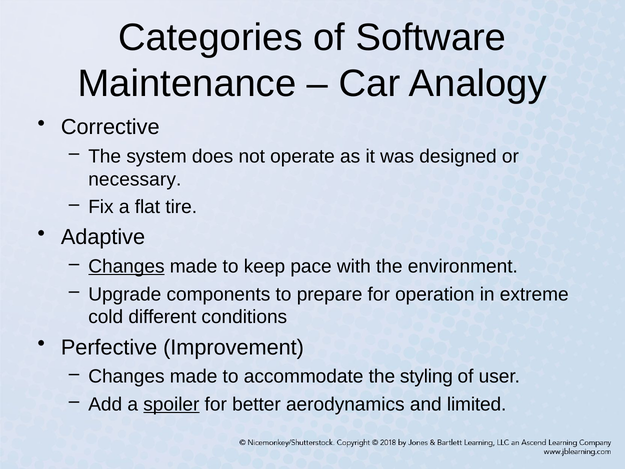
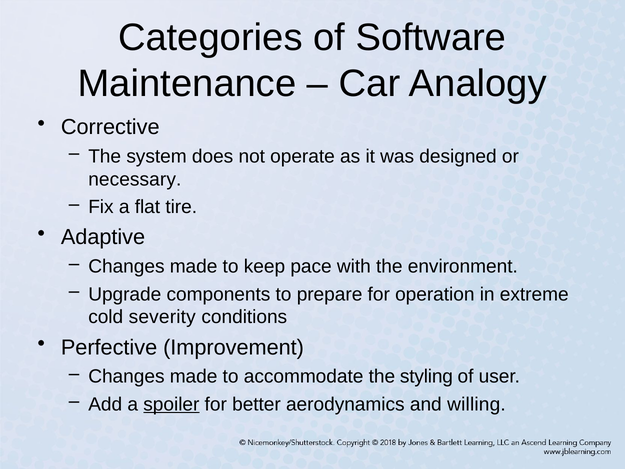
Changes at (126, 266) underline: present -> none
different: different -> severity
limited: limited -> willing
